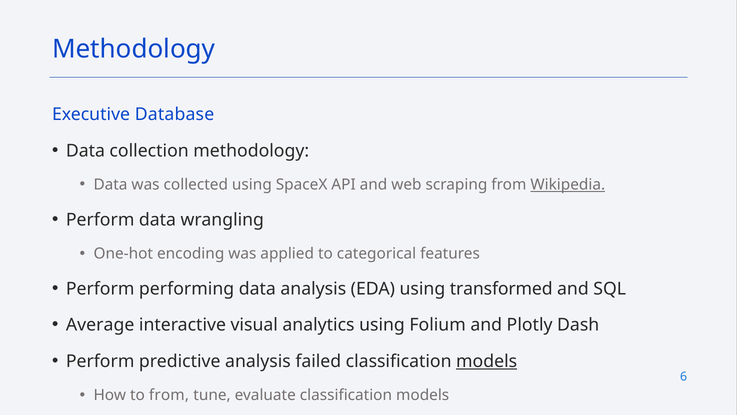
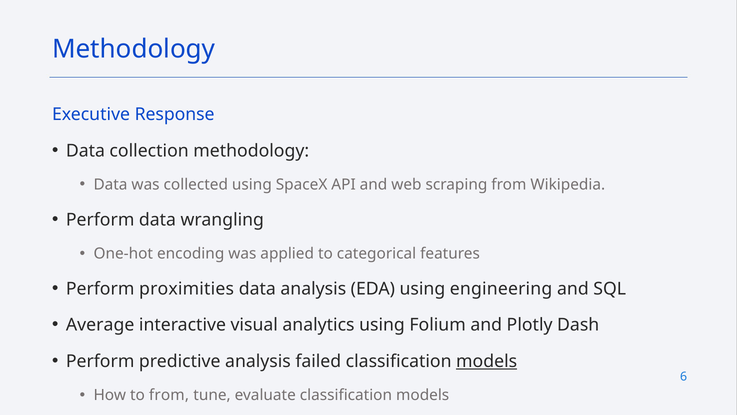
Database: Database -> Response
Wikipedia underline: present -> none
performing: performing -> proximities
transformed: transformed -> engineering
